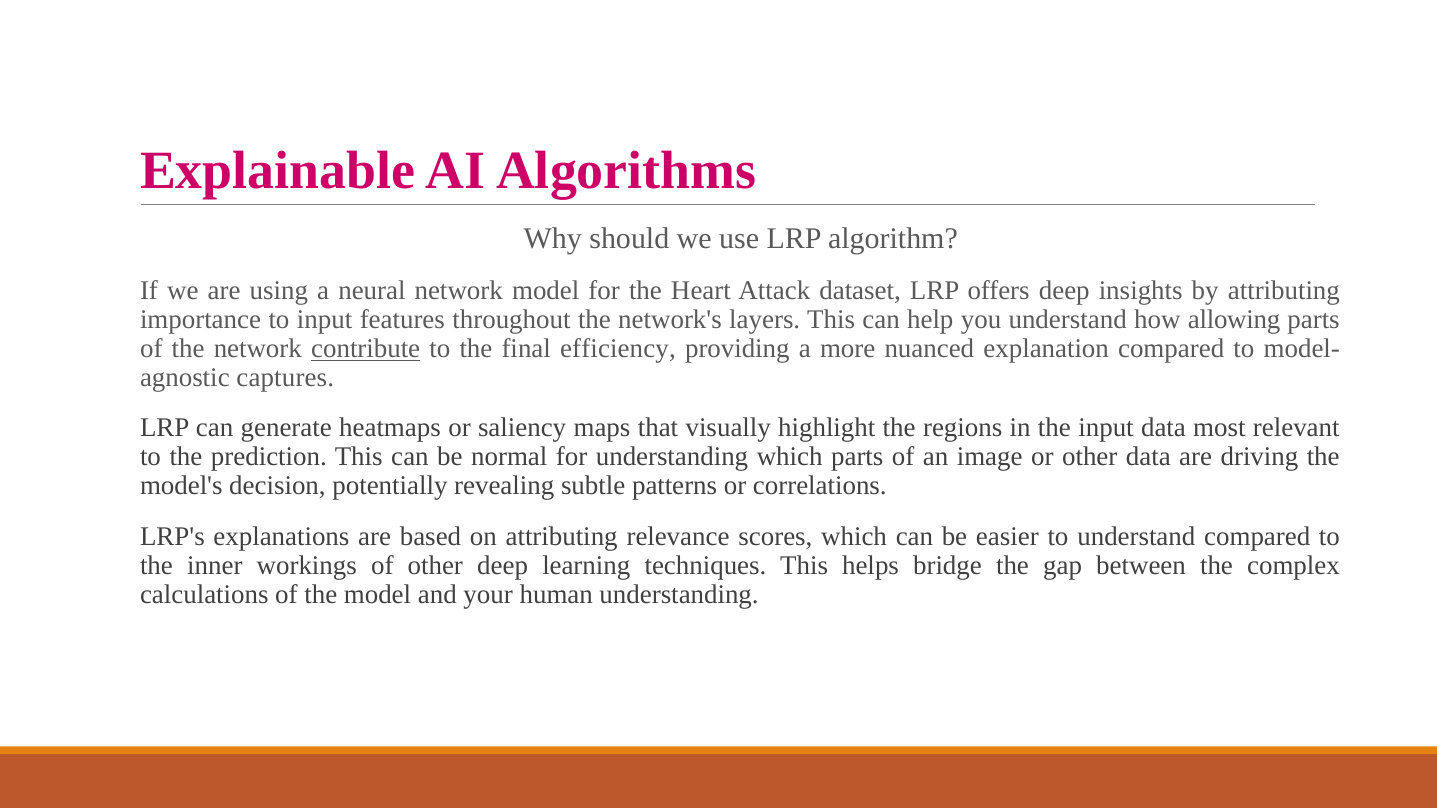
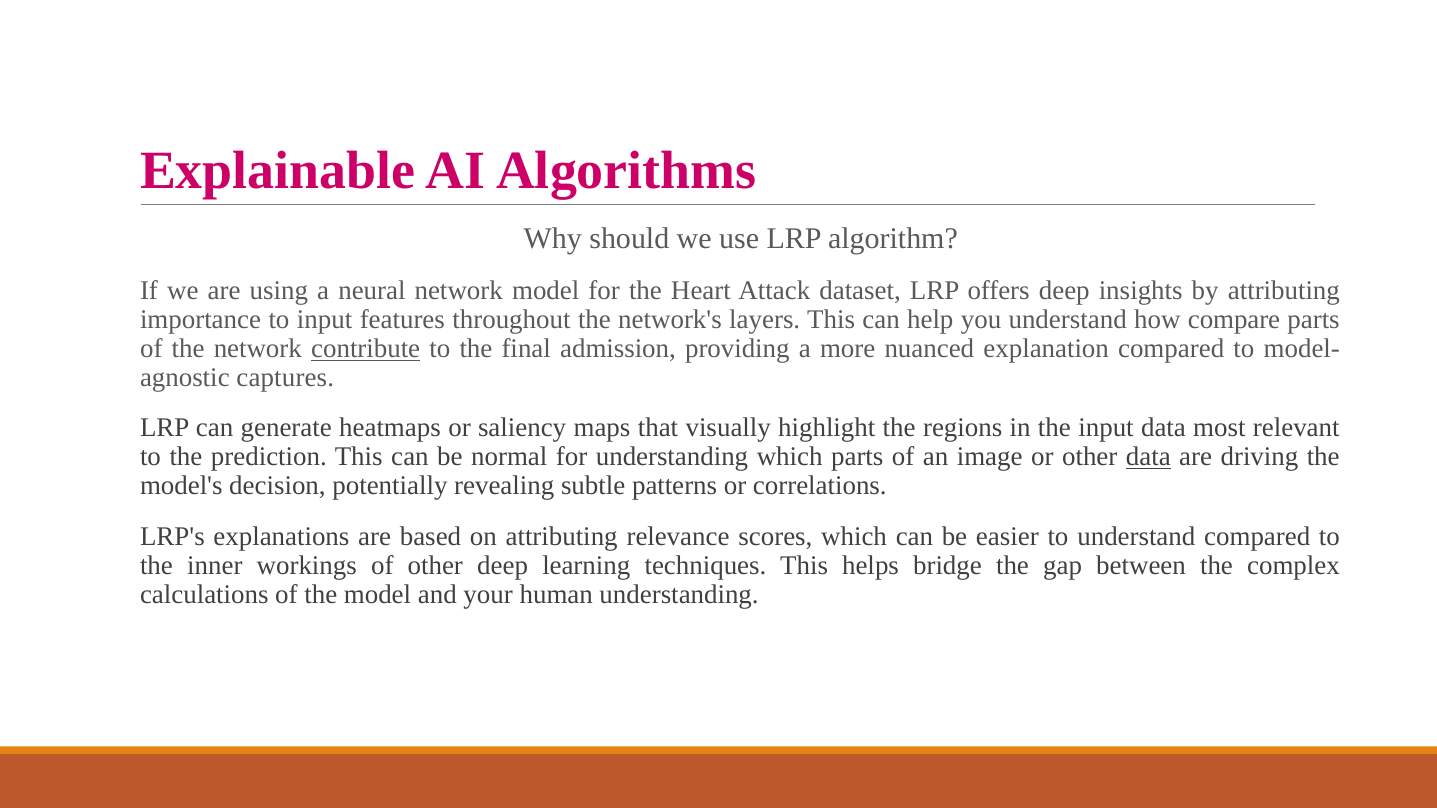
allowing: allowing -> compare
efficiency: efficiency -> admission
data at (1148, 457) underline: none -> present
